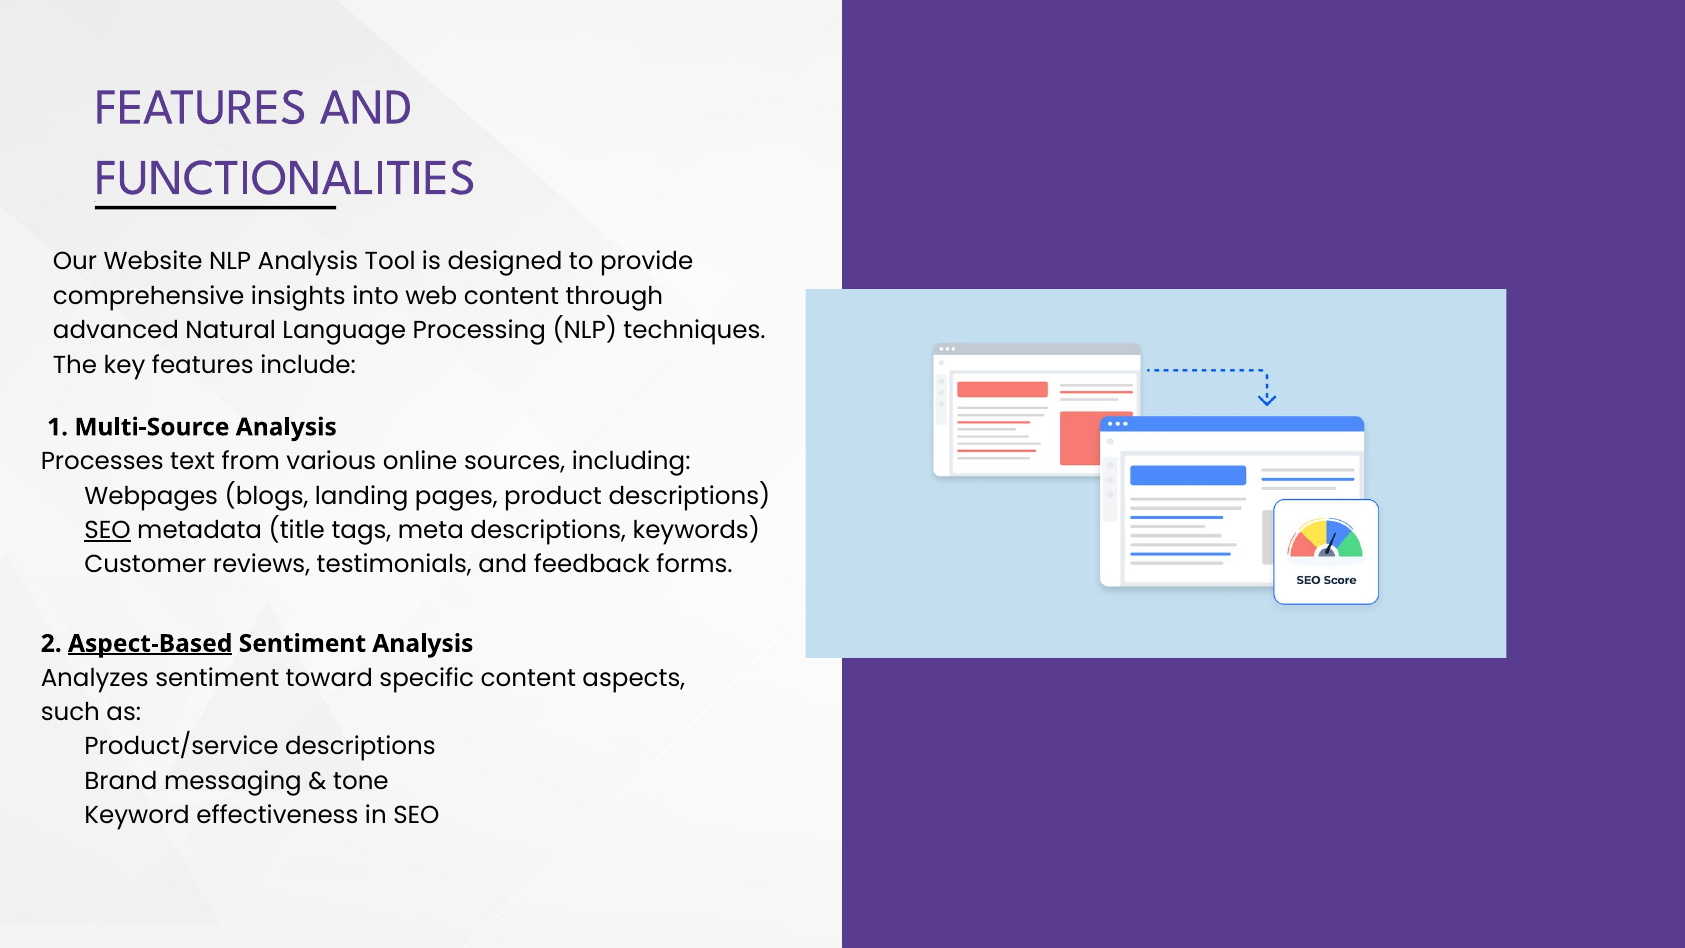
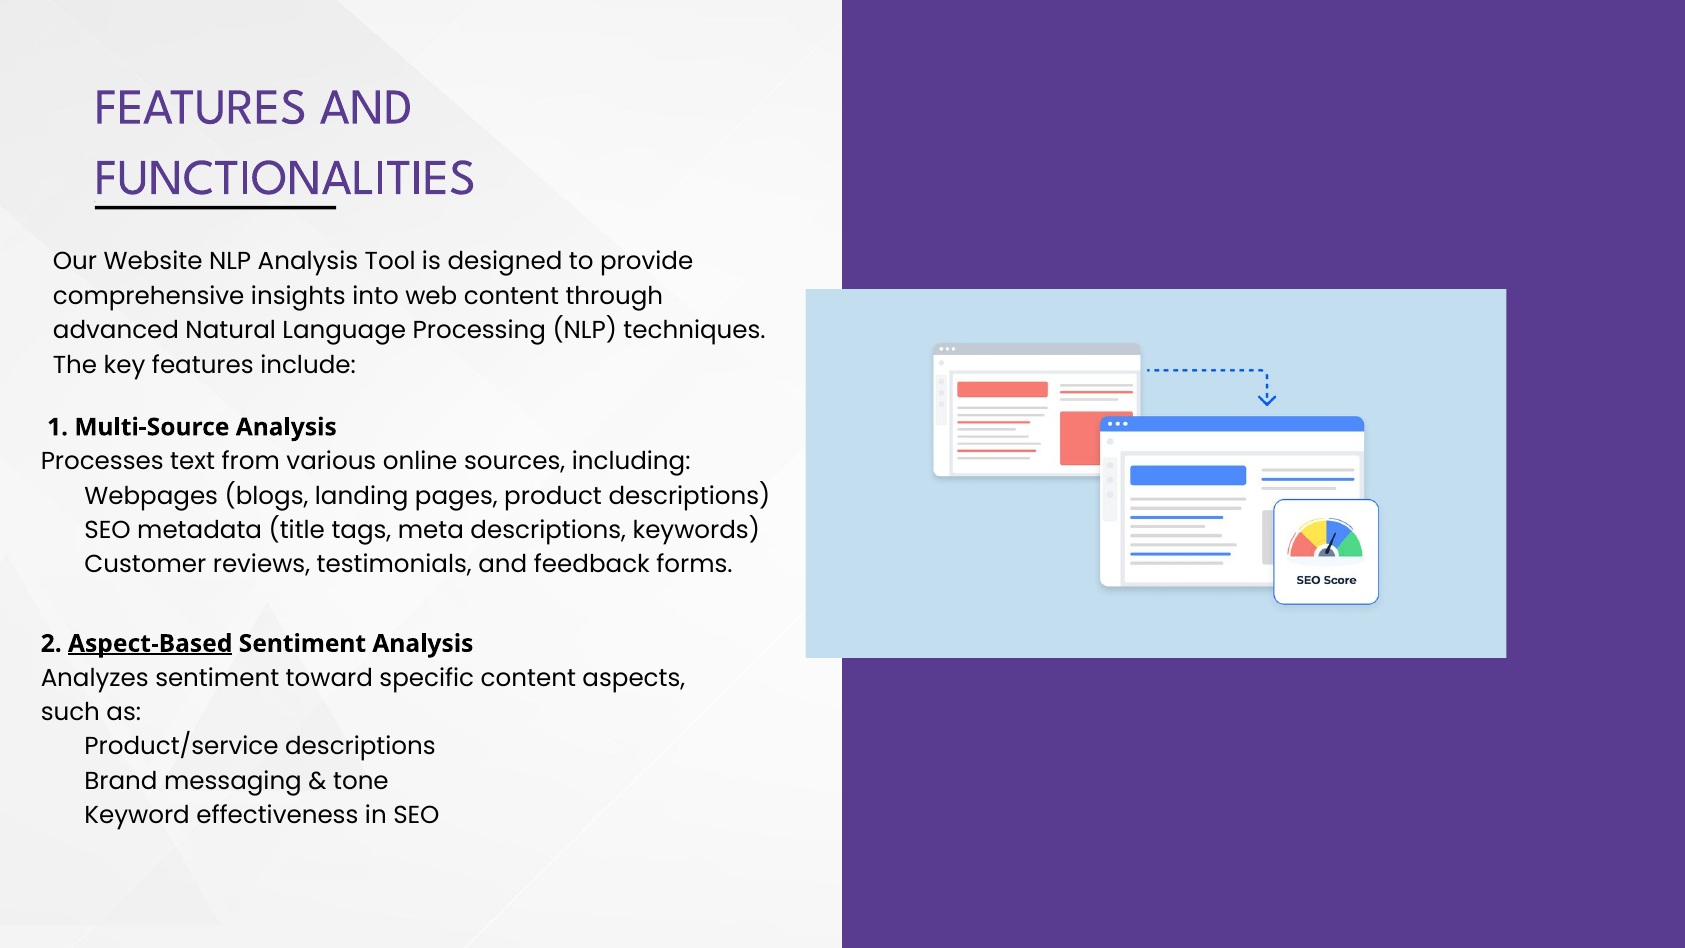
SEO at (108, 530) underline: present -> none
